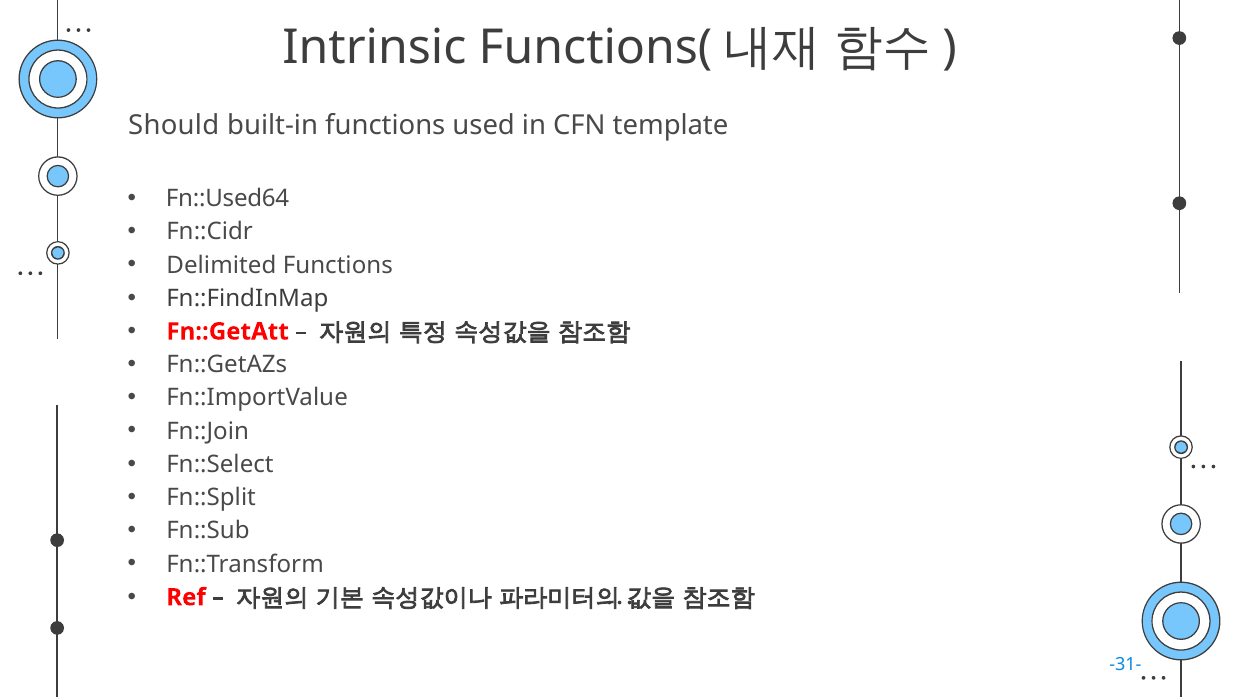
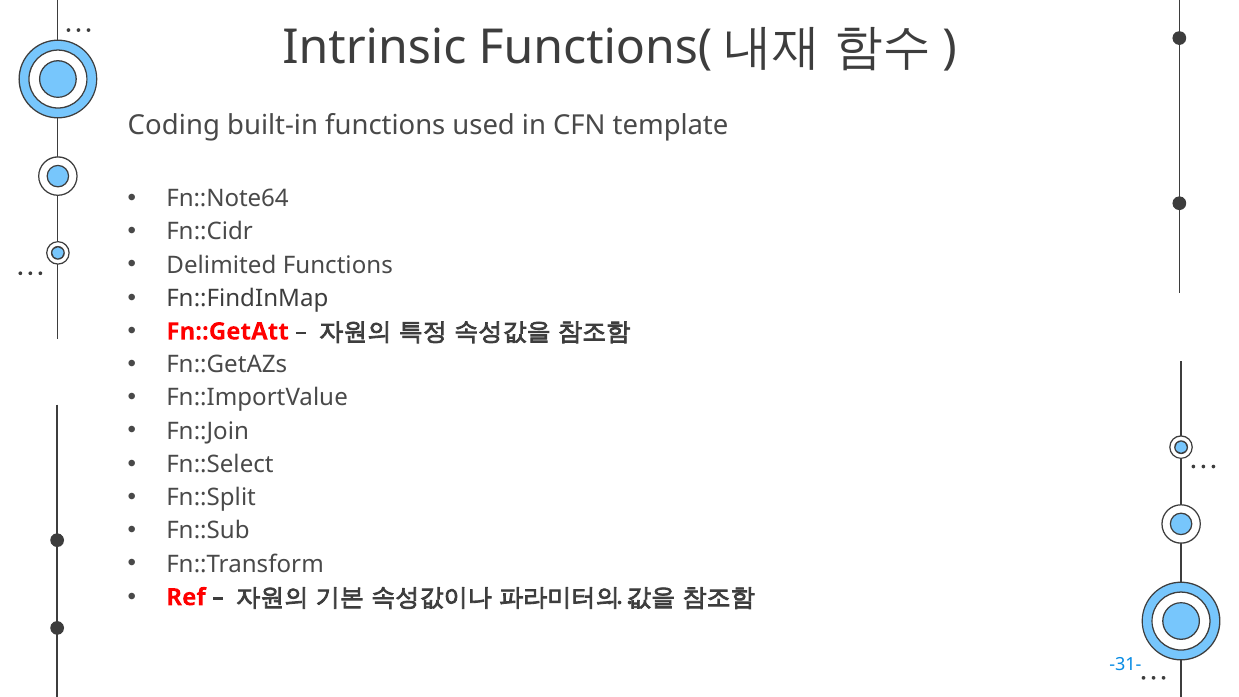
Should: Should -> Coding
Fn::Used64: Fn::Used64 -> Fn::Note64
